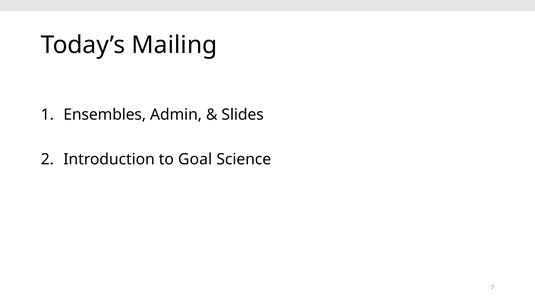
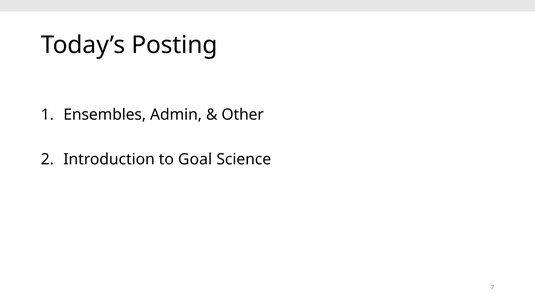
Mailing: Mailing -> Posting
Slides: Slides -> Other
